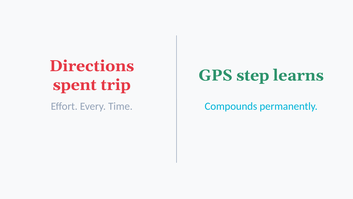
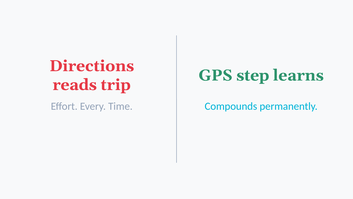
spent: spent -> reads
